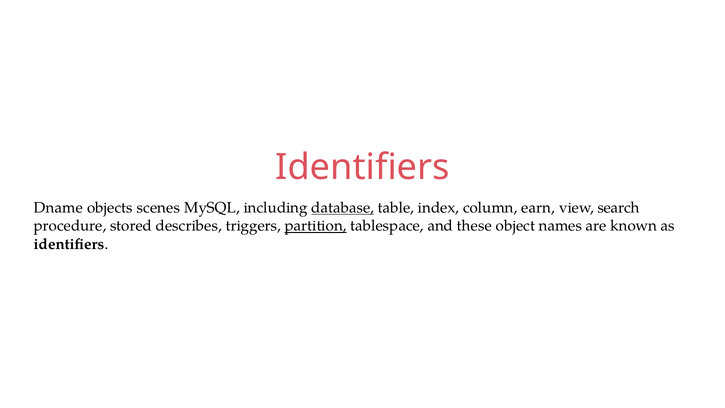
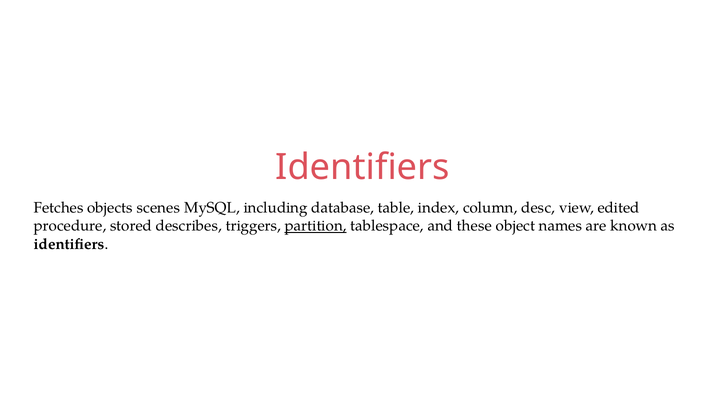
Dname: Dname -> Fetches
database underline: present -> none
earn: earn -> desc
search: search -> edited
